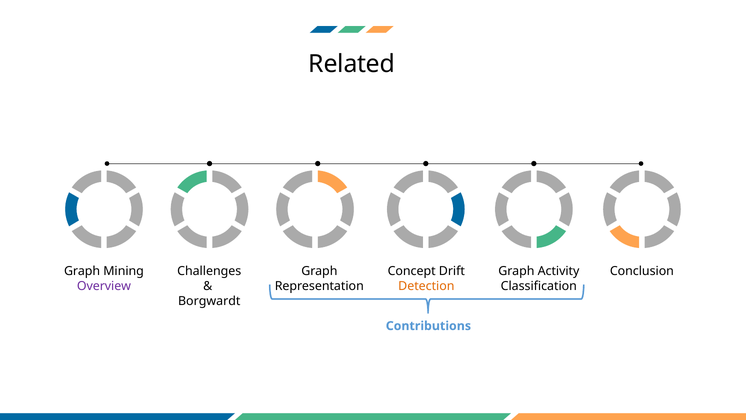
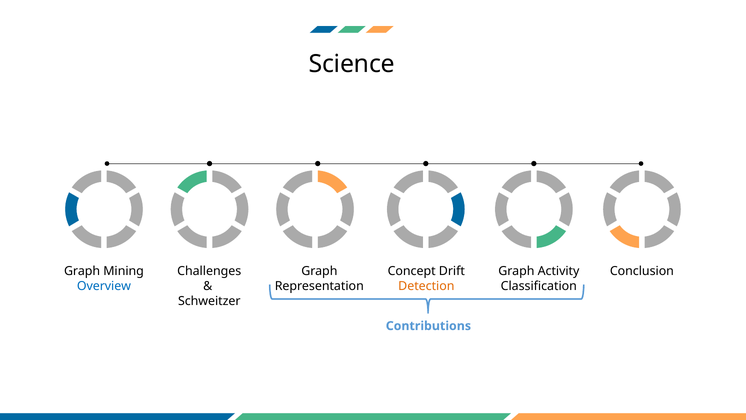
Related: Related -> Science
Overview colour: purple -> blue
Borgwardt: Borgwardt -> Schweitzer
